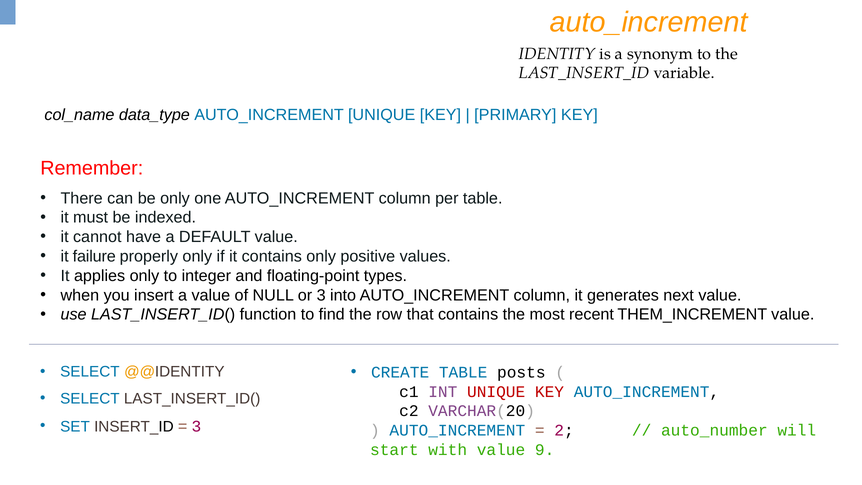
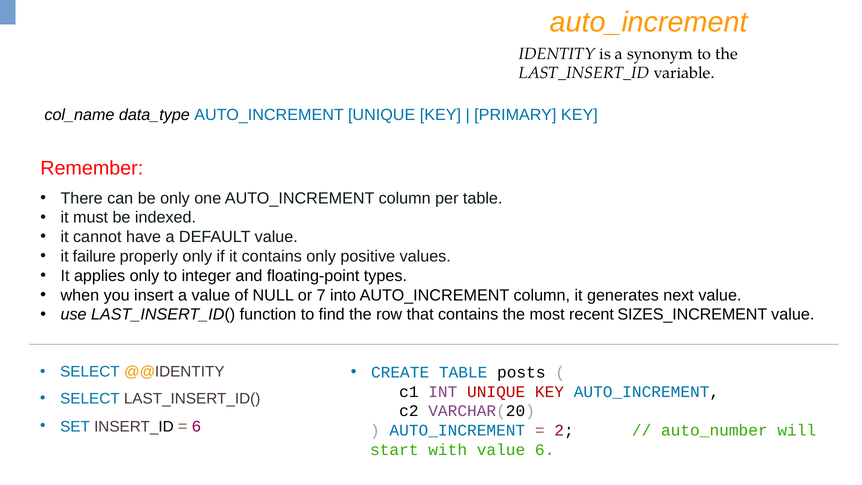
or 3: 3 -> 7
THEM_INCREMENT: THEM_INCREMENT -> SIZES_INCREMENT
3 at (196, 426): 3 -> 6
value 9: 9 -> 6
